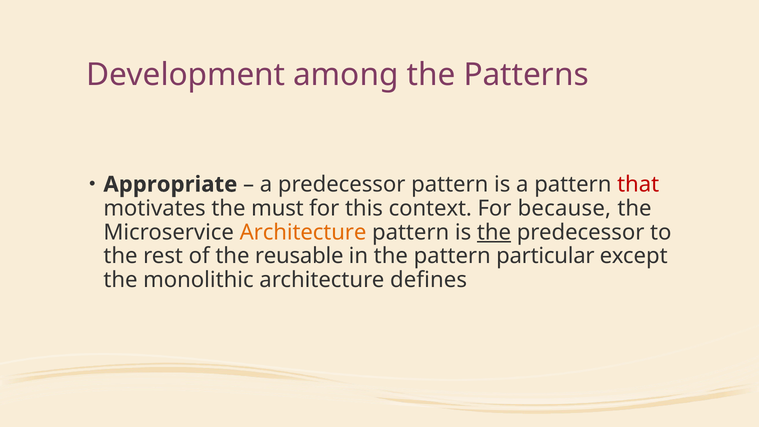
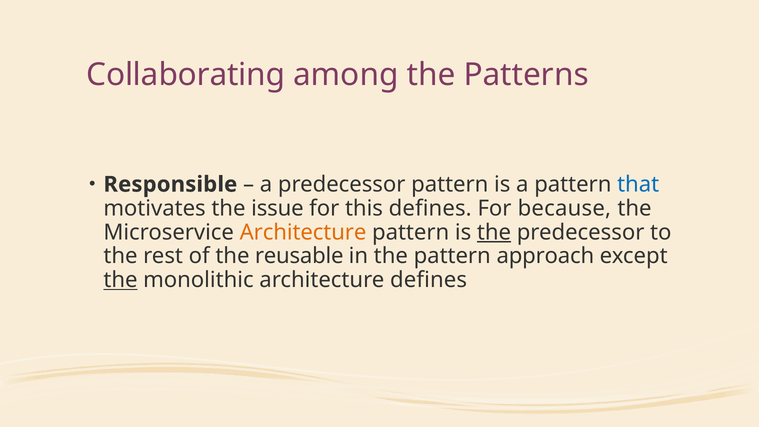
Development: Development -> Collaborating
Appropriate: Appropriate -> Responsible
that colour: red -> blue
must: must -> issue
this context: context -> defines
particular: particular -> approach
the at (120, 280) underline: none -> present
